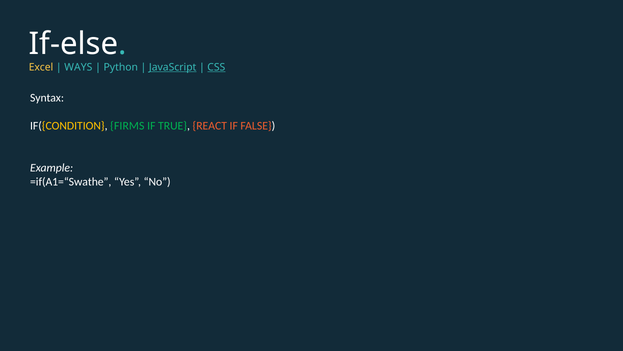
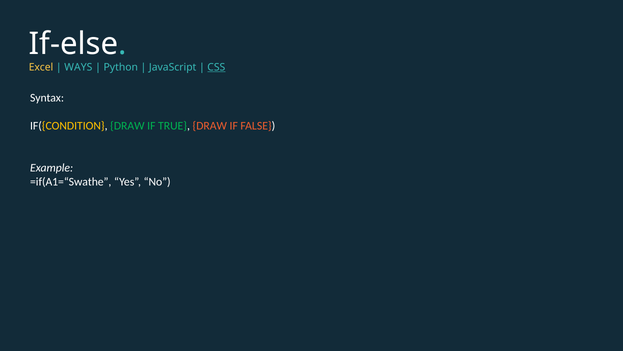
JavaScript underline: present -> none
IF({CONDITION FIRMS: FIRMS -> DRAW
TRUE REACT: REACT -> DRAW
